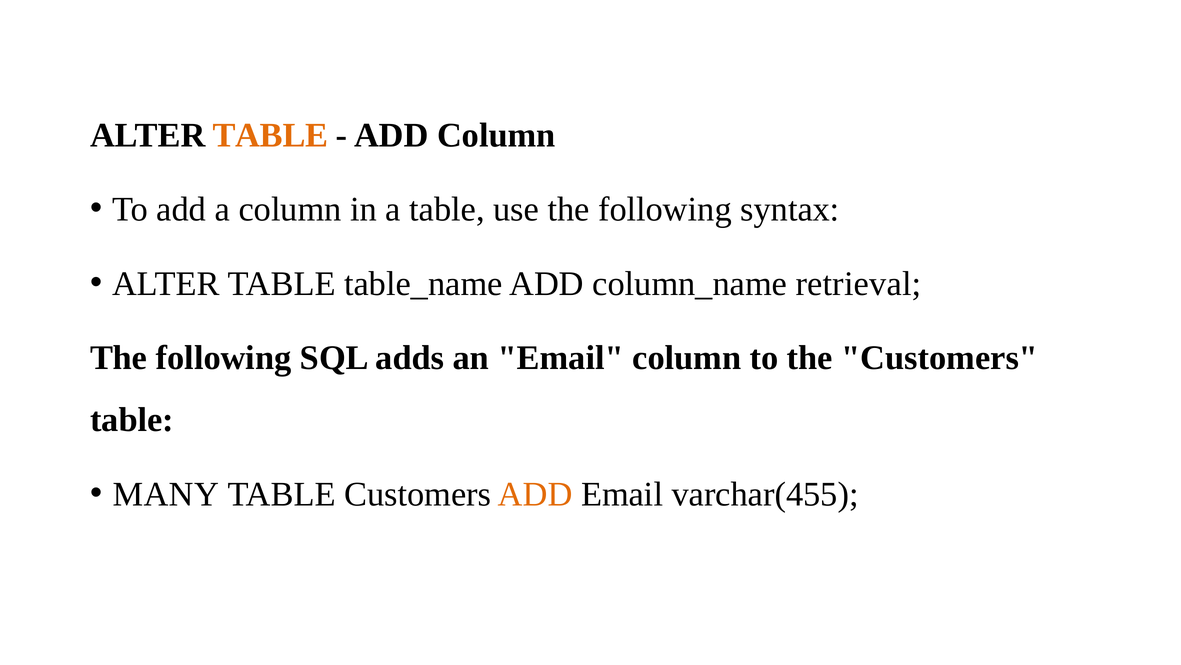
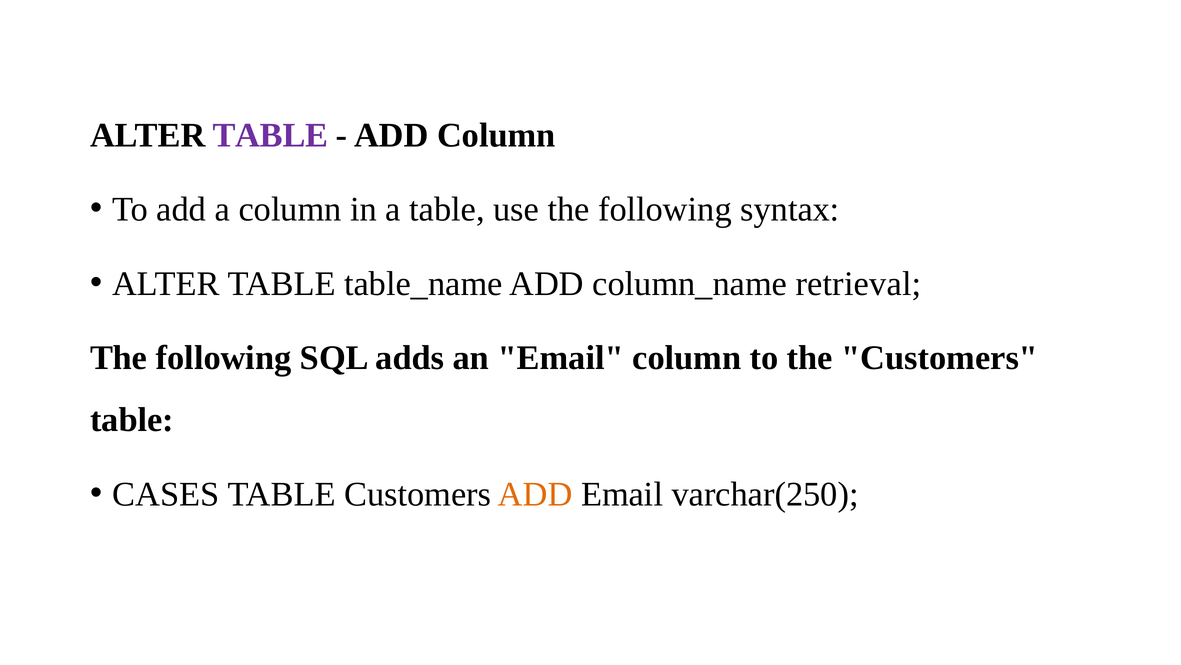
TABLE at (270, 135) colour: orange -> purple
MANY: MANY -> CASES
varchar(455: varchar(455 -> varchar(250
